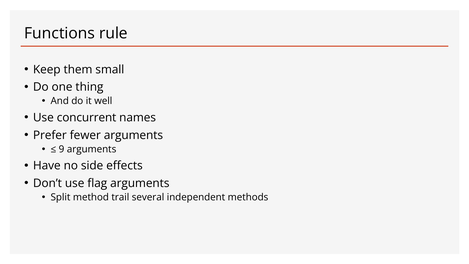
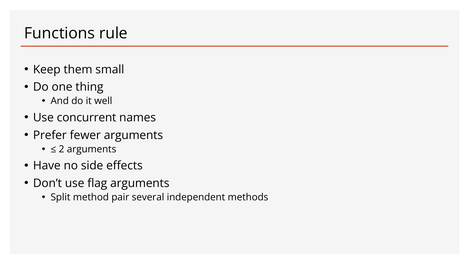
9: 9 -> 2
trail: trail -> pair
